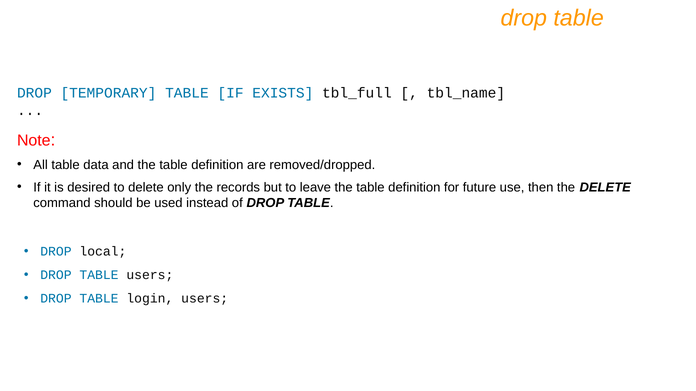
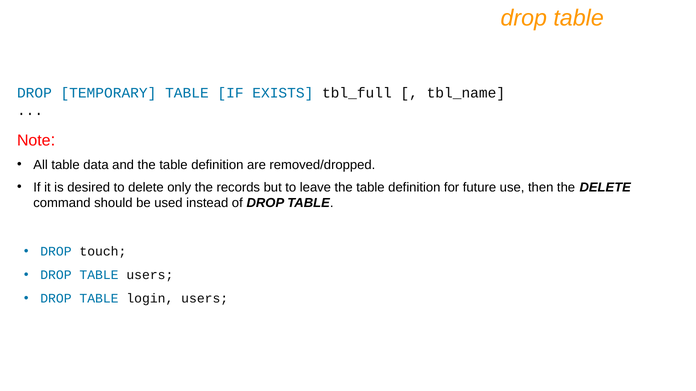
local: local -> touch
